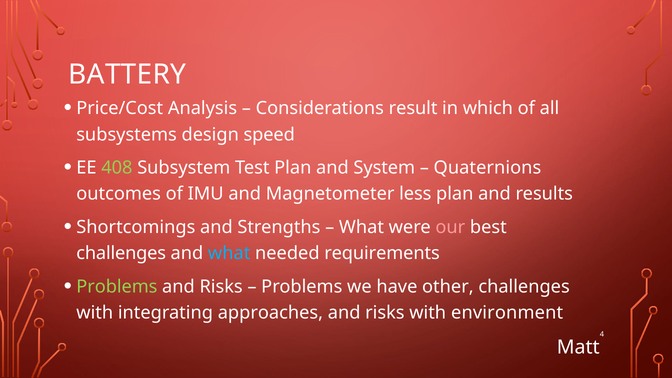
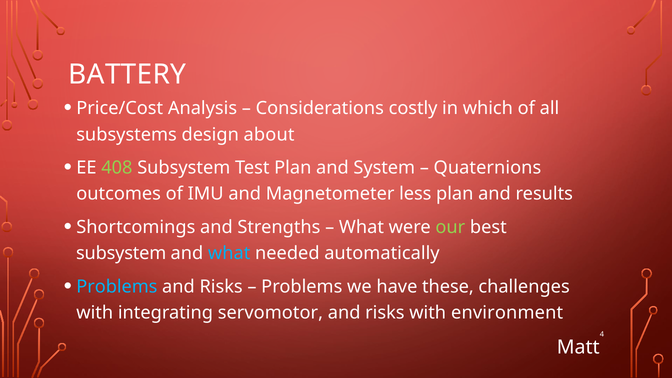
result: result -> costly
speed: speed -> about
our colour: pink -> light green
challenges at (121, 253): challenges -> subsystem
requirements: requirements -> automatically
Problems at (117, 287) colour: light green -> light blue
other: other -> these
approaches: approaches -> servomotor
